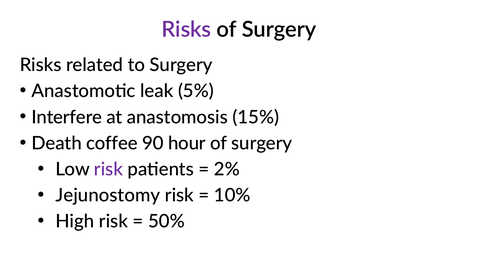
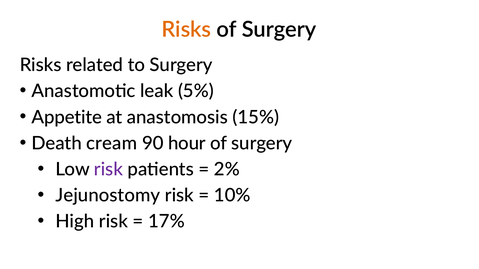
Risks at (186, 30) colour: purple -> orange
Interfere: Interfere -> Appetite
coffee: coffee -> cream
50%: 50% -> 17%
